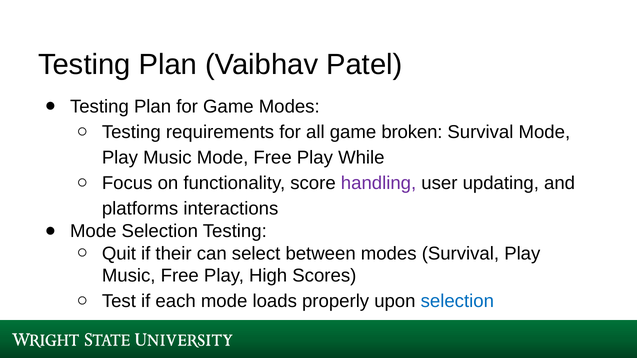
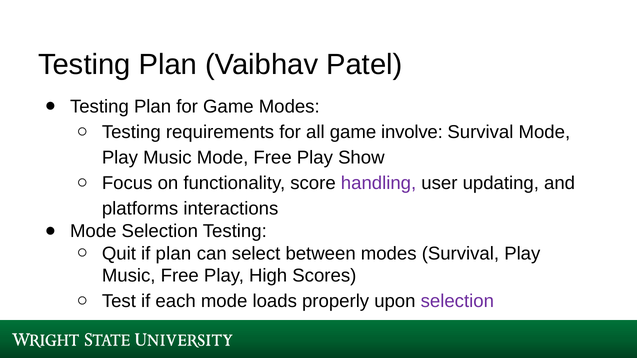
broken: broken -> involve
While: While -> Show
if their: their -> plan
selection at (457, 302) colour: blue -> purple
